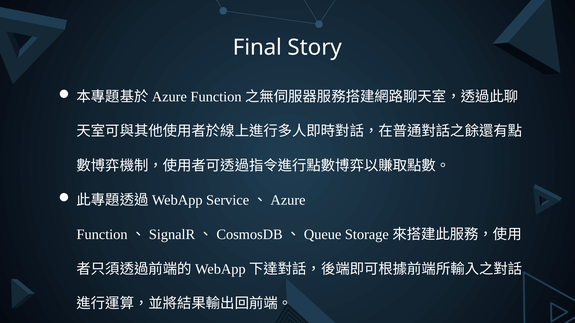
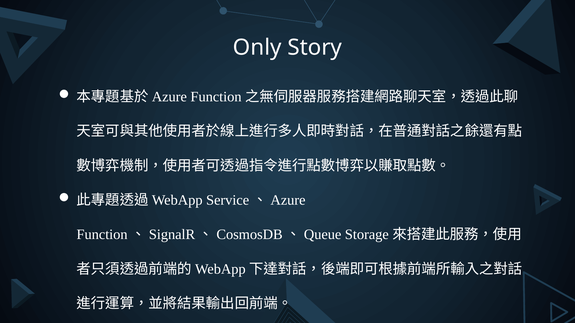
Final: Final -> Only
